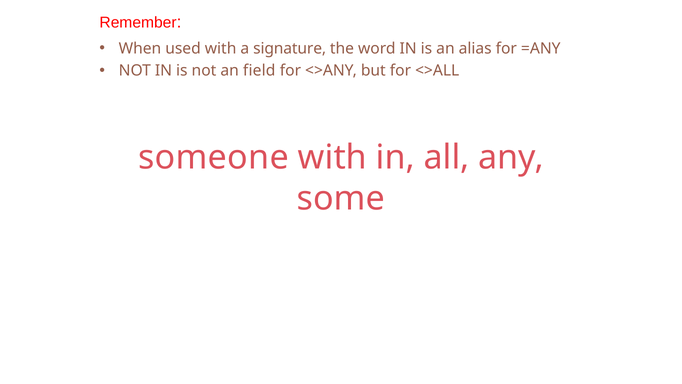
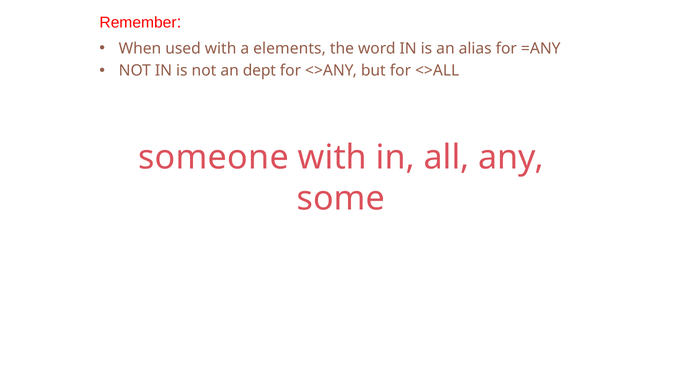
signature: signature -> elements
field: field -> dept
